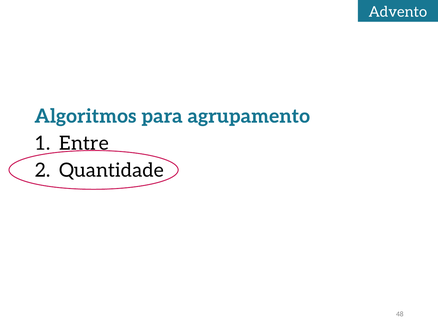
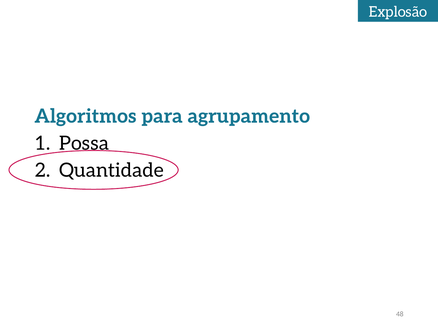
Advento: Advento -> Explosão
Entre: Entre -> Possa
